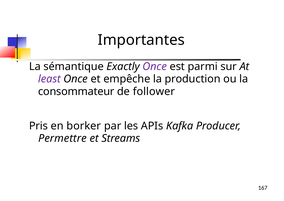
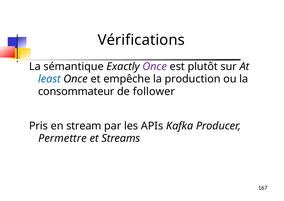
Importantes: Importantes -> Vérifications
parmi: parmi -> plutôt
least colour: purple -> blue
borker: borker -> stream
